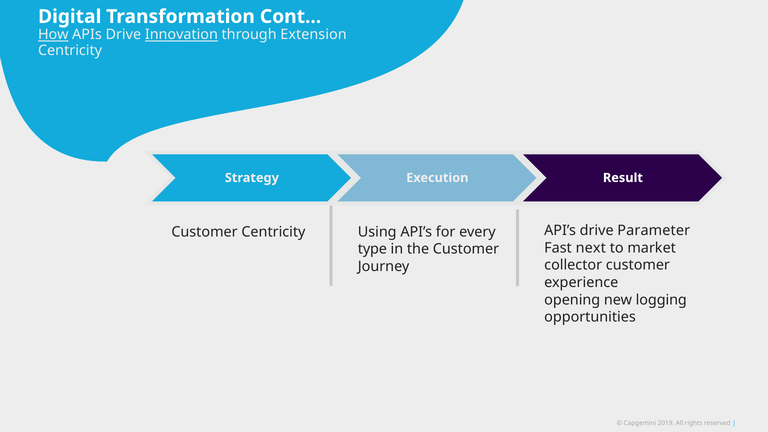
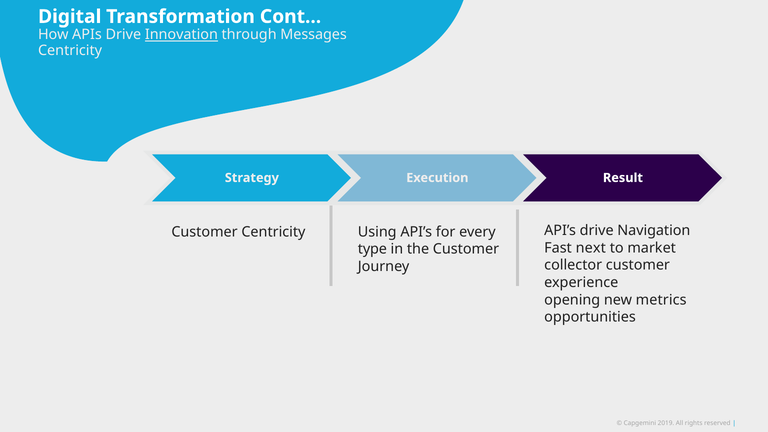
How underline: present -> none
Extension: Extension -> Messages
Parameter: Parameter -> Navigation
logging: logging -> metrics
